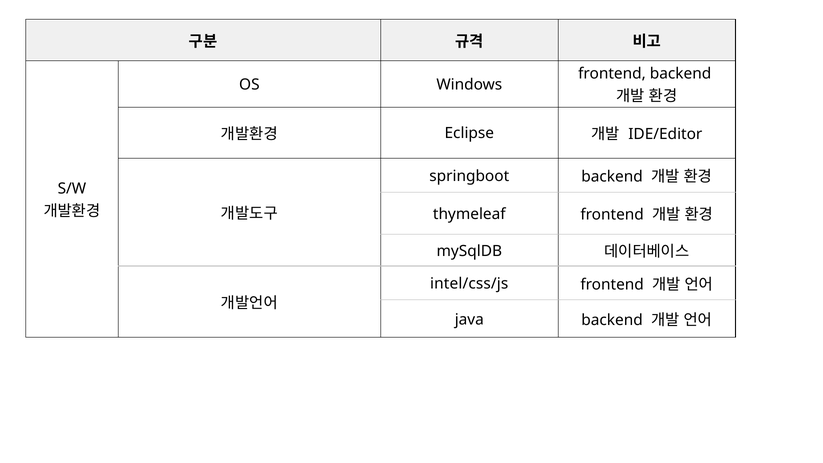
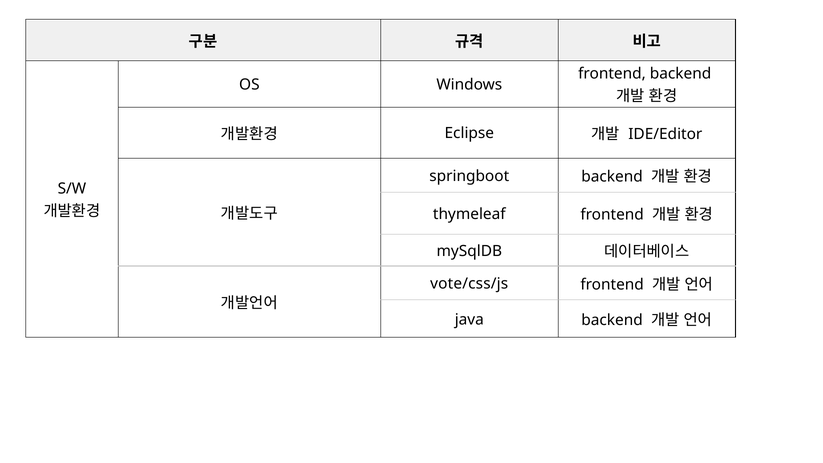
intel/css/js: intel/css/js -> vote/css/js
